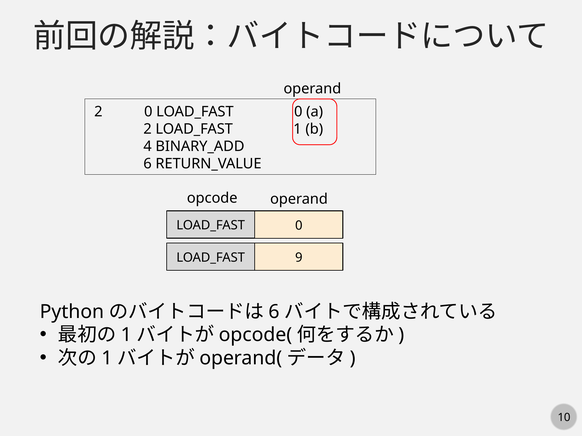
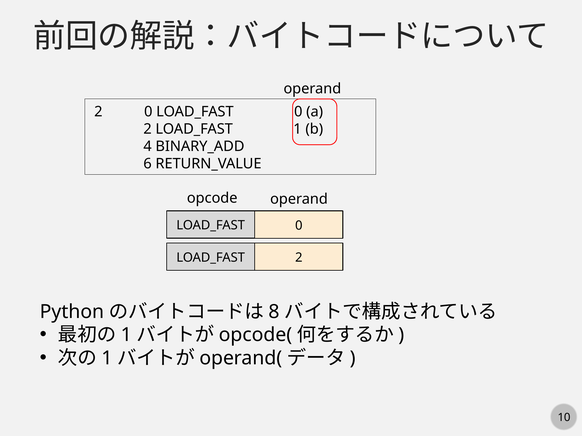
LOAD_FAST 9: 9 -> 2
6 at (274, 312): 6 -> 8
